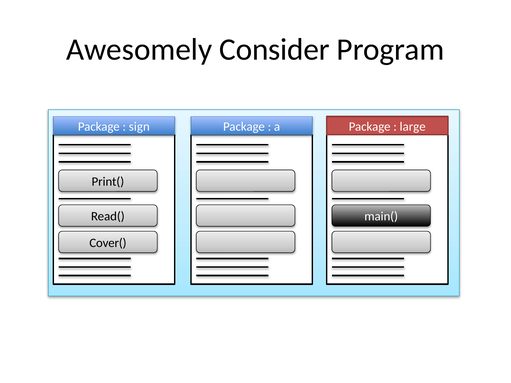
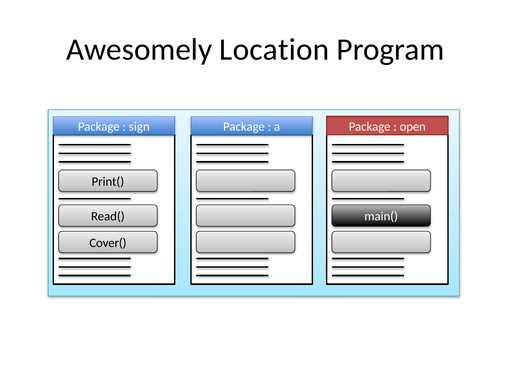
Consider: Consider -> Location
large: large -> open
